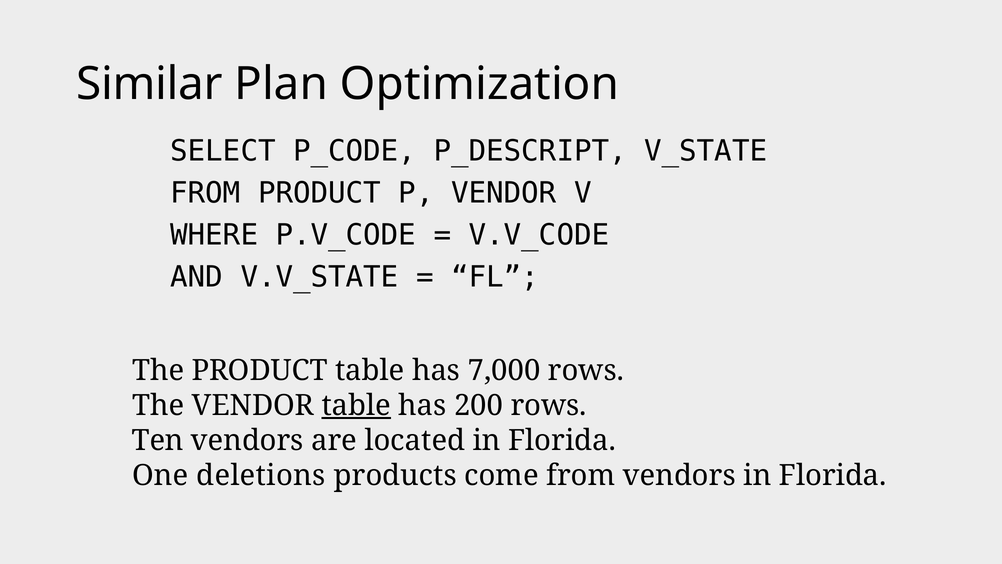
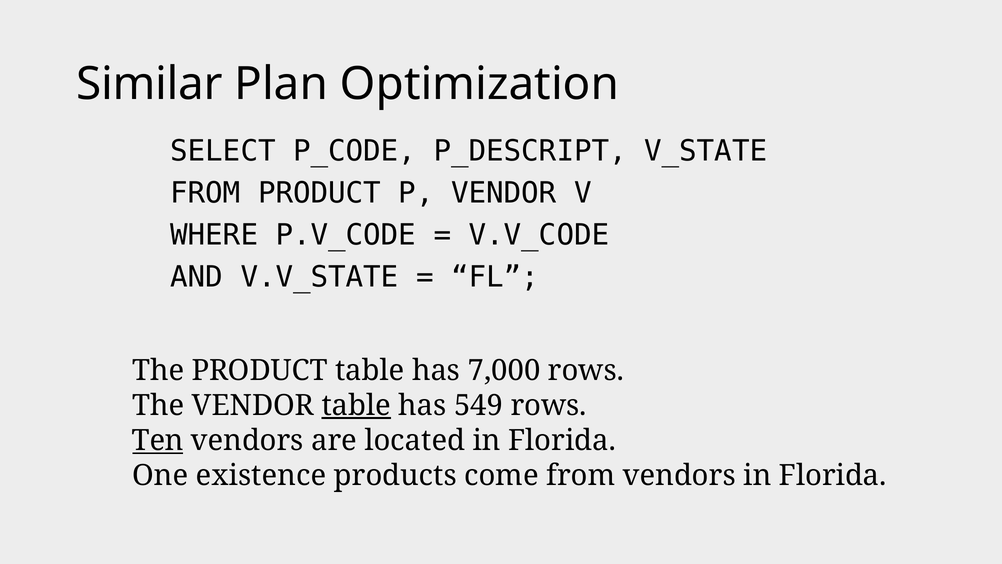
200: 200 -> 549
Ten underline: none -> present
deletions: deletions -> existence
